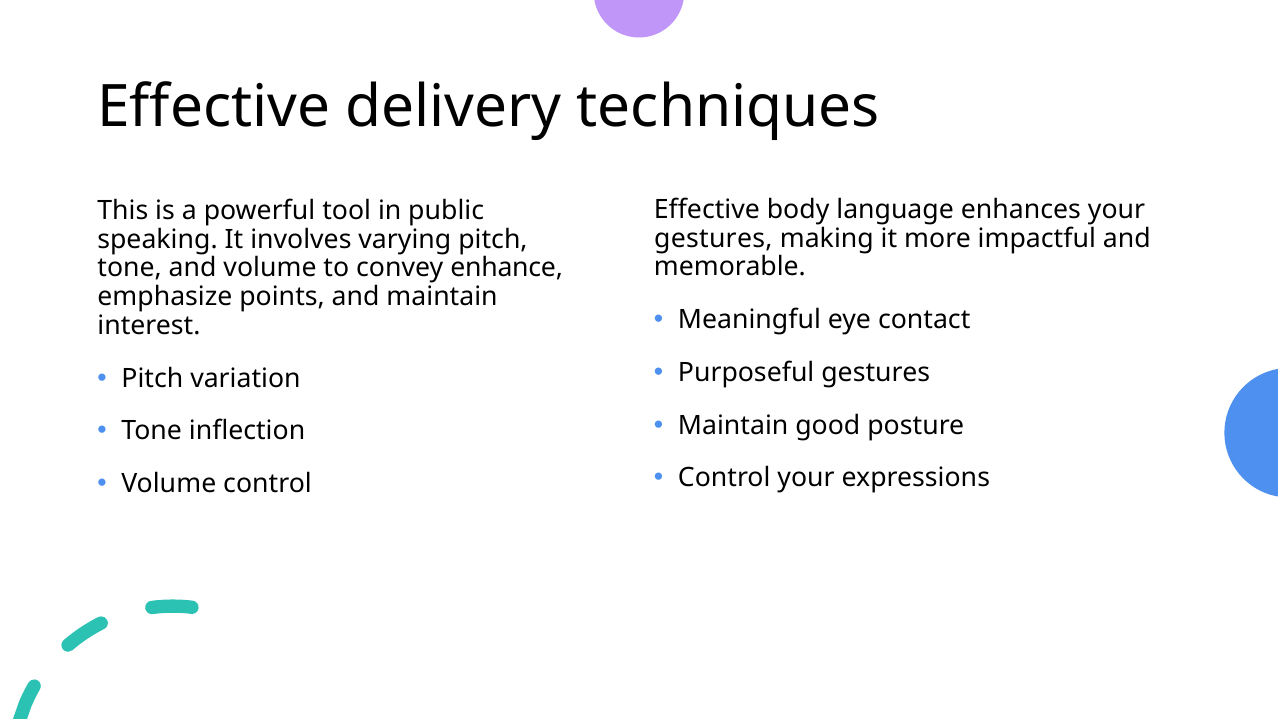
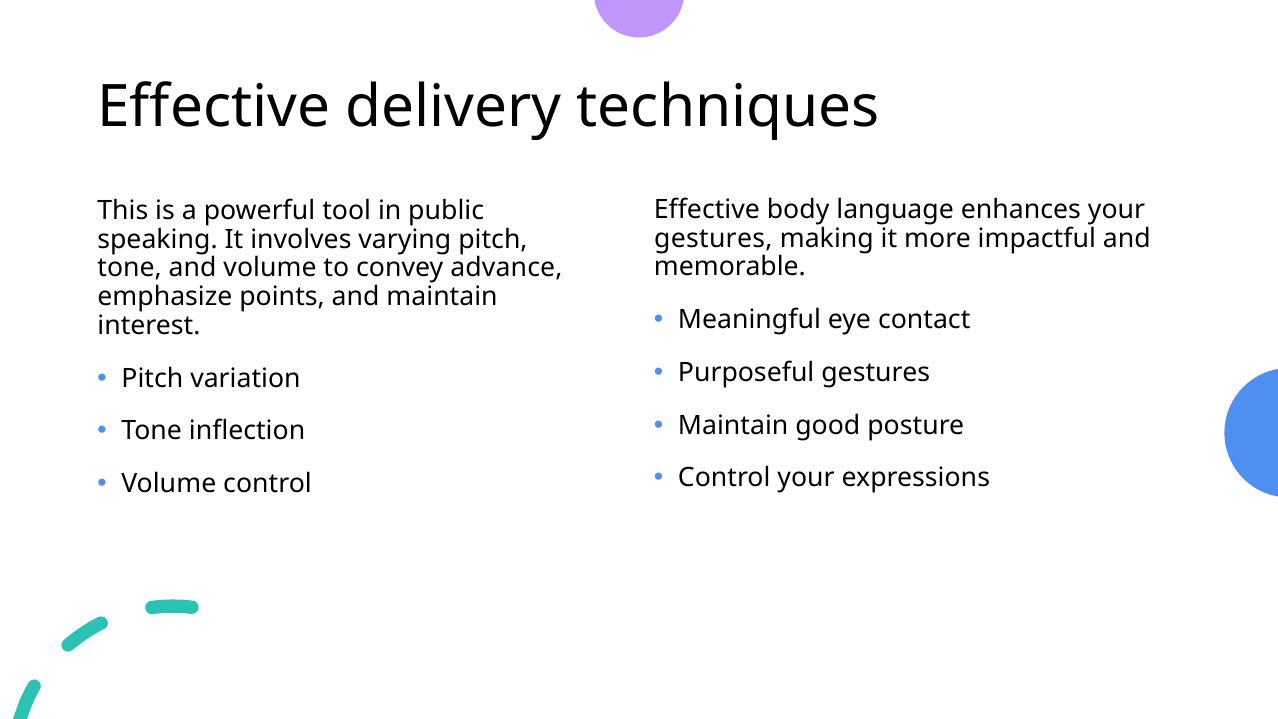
enhance: enhance -> advance
